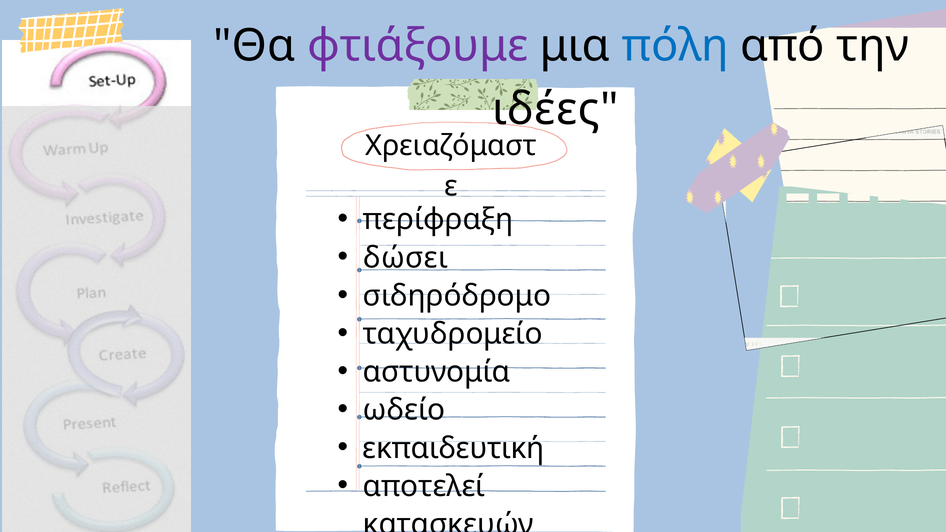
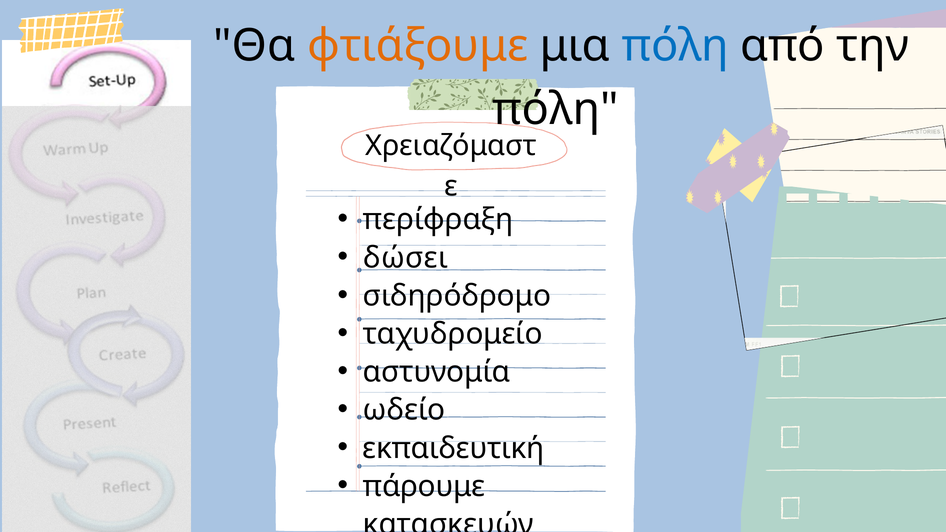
φτιάξουμε colour: purple -> orange
ιδέες at (555, 109): ιδέες -> πόλη
αποτελεί: αποτελεί -> πάρουμε
